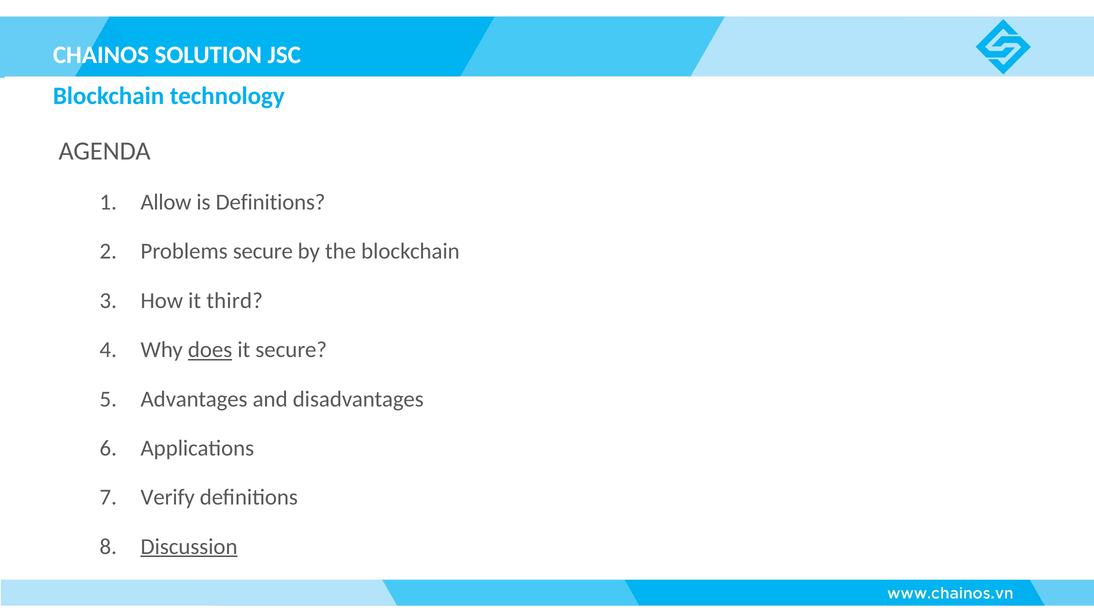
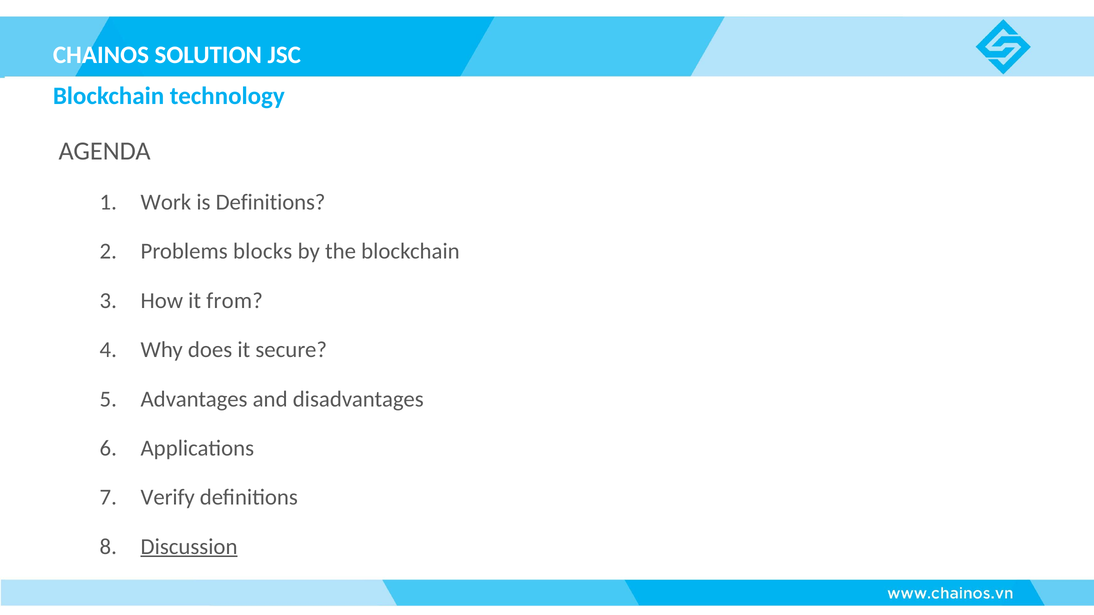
Allow: Allow -> Work
Problems secure: secure -> blocks
third: third -> from
does underline: present -> none
